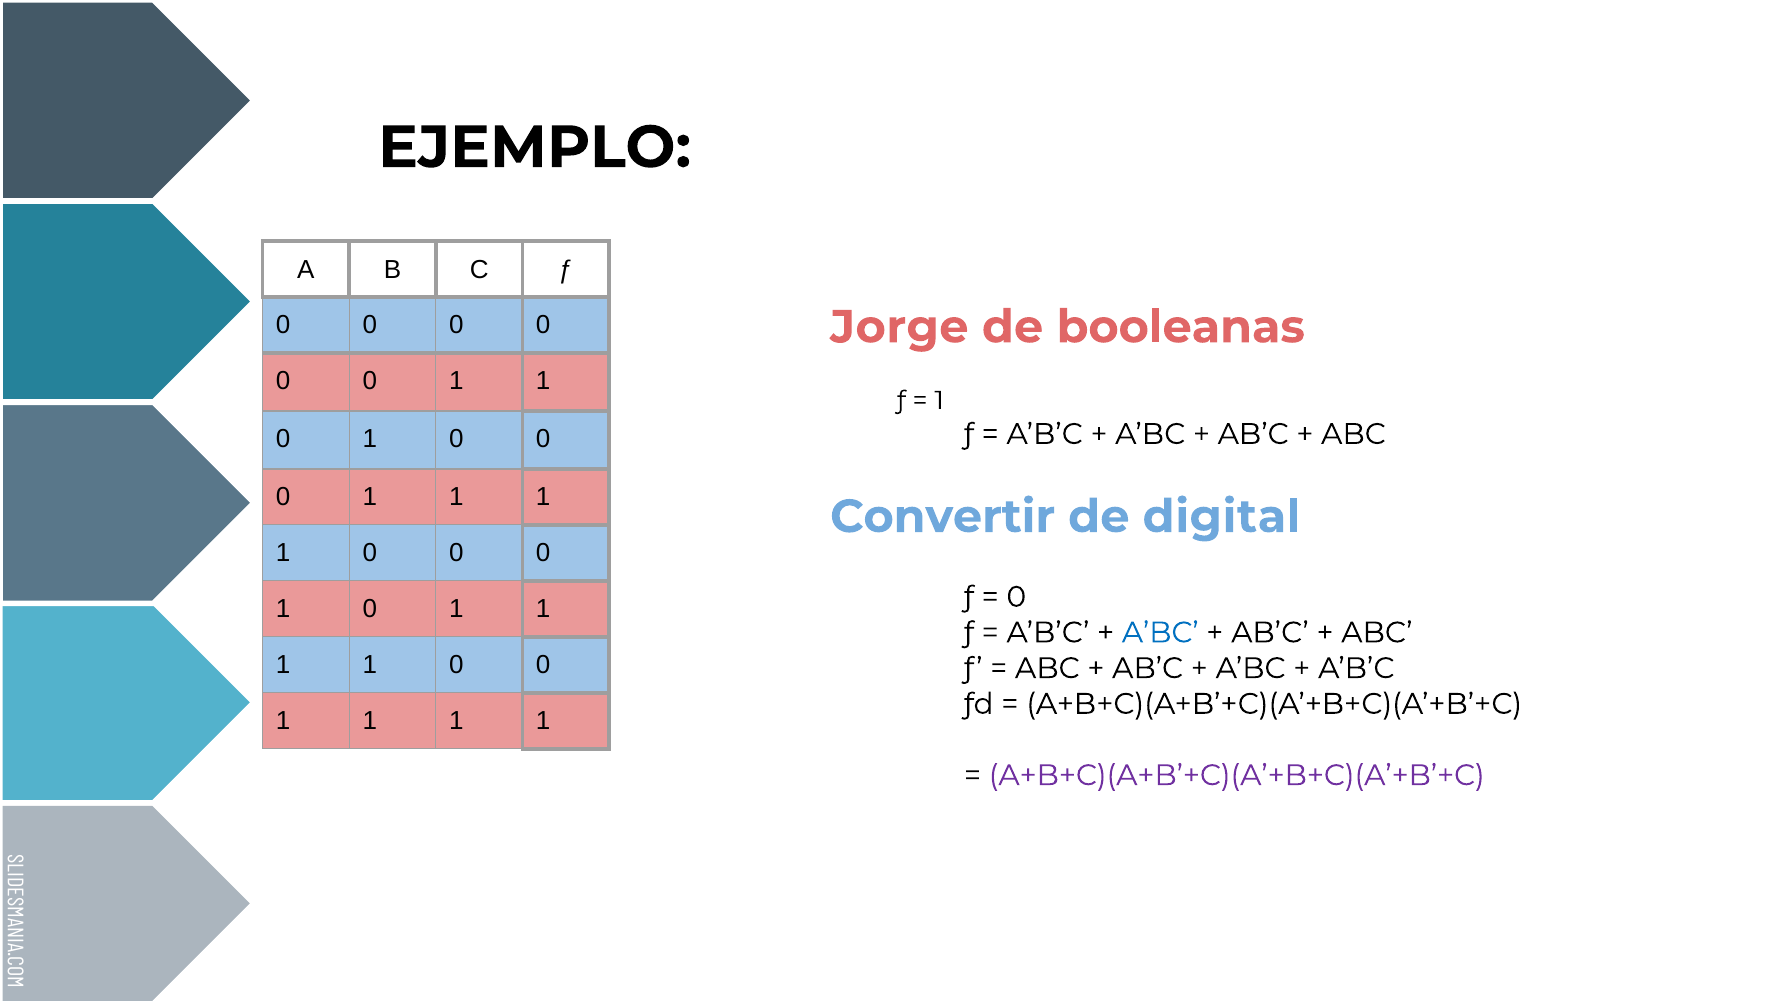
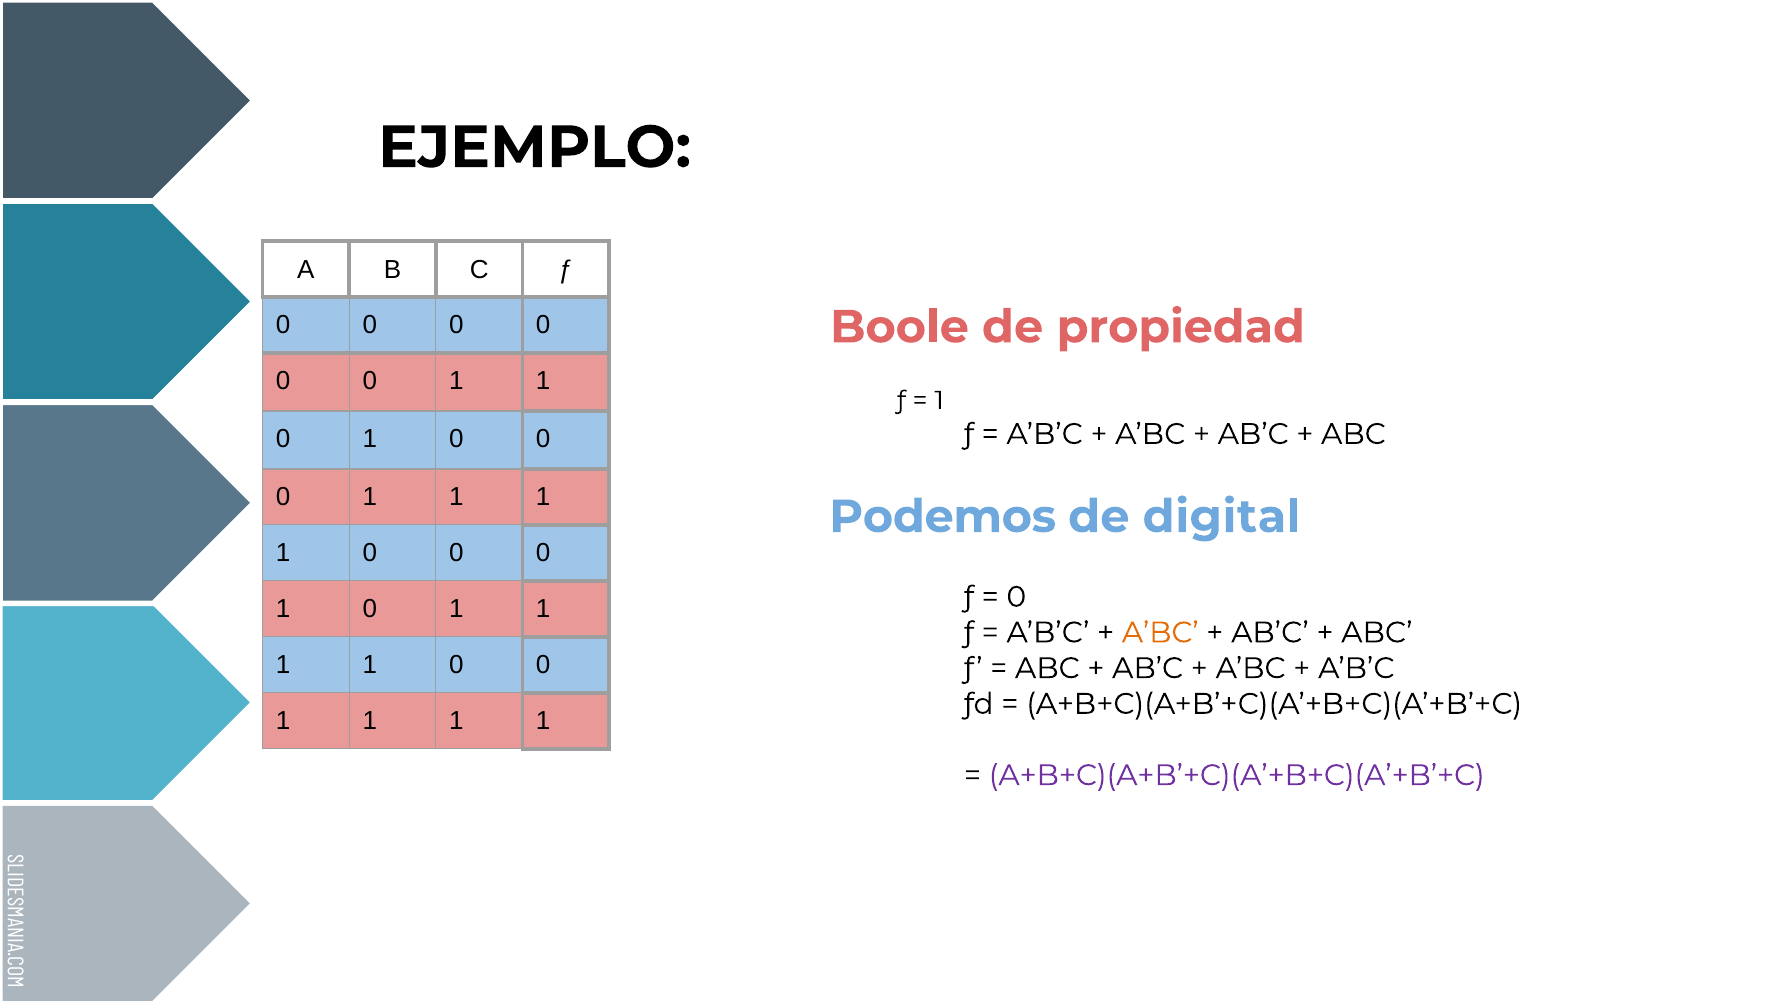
Jorge: Jorge -> Boole
booleanas: booleanas -> propiedad
Convertir: Convertir -> Podemos
A’BC at (1160, 633) colour: blue -> orange
